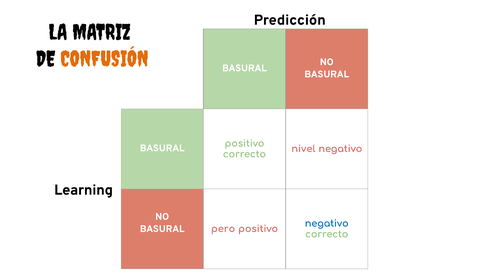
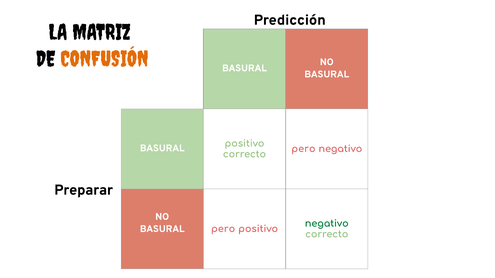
nivel at (303, 149): nivel -> pero
Learning: Learning -> Preparar
negativo at (327, 224) colour: blue -> green
